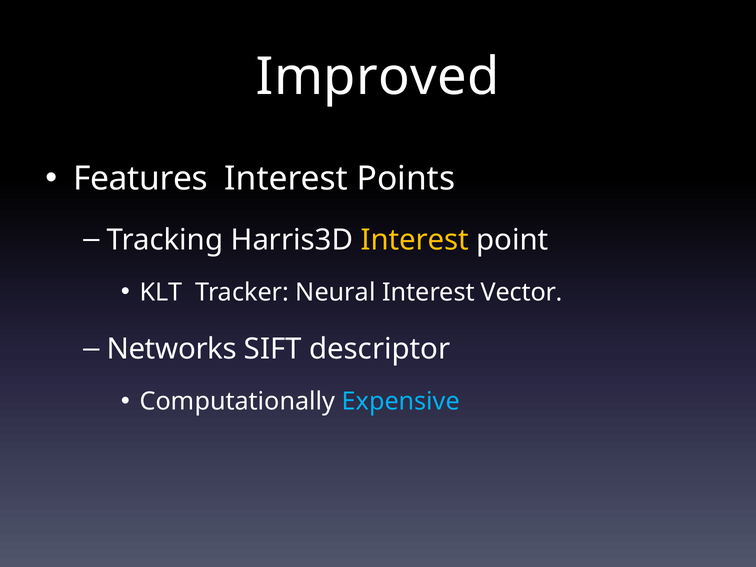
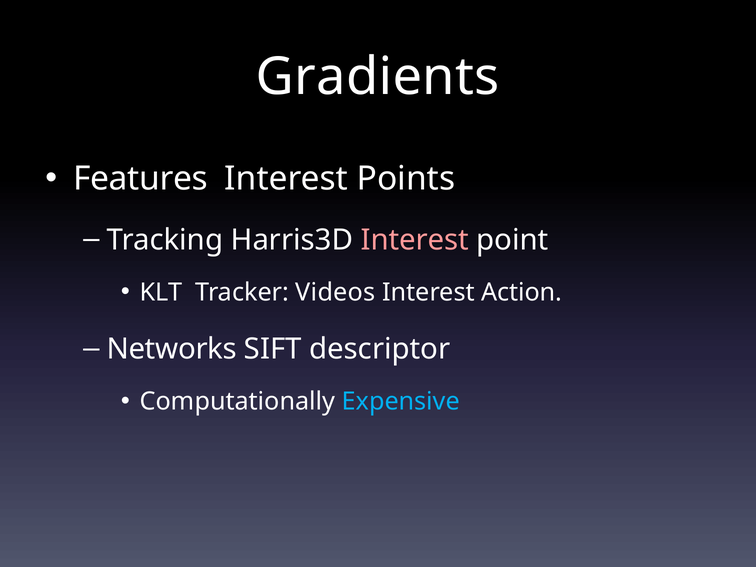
Improved: Improved -> Gradients
Interest at (415, 240) colour: yellow -> pink
Neural: Neural -> Videos
Vector: Vector -> Action
